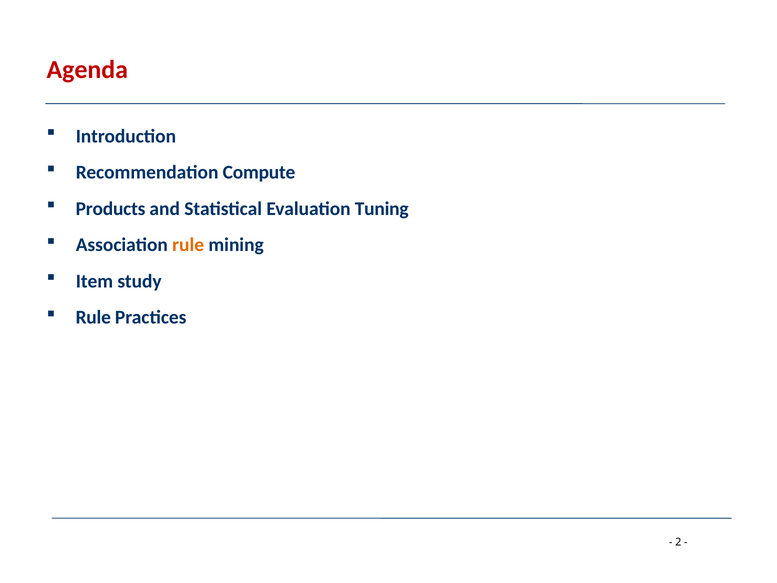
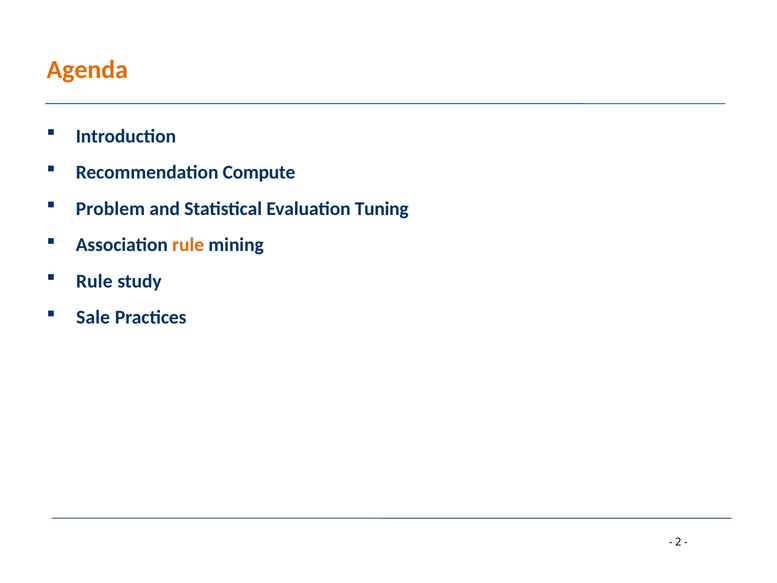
Agenda colour: red -> orange
Products: Products -> Problem
Item at (94, 281): Item -> Rule
Rule at (93, 317): Rule -> Sale
